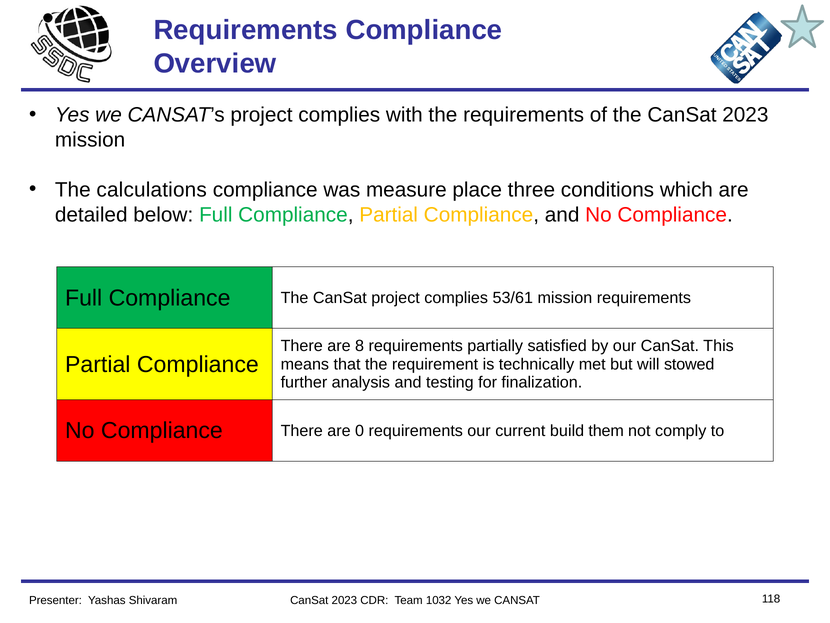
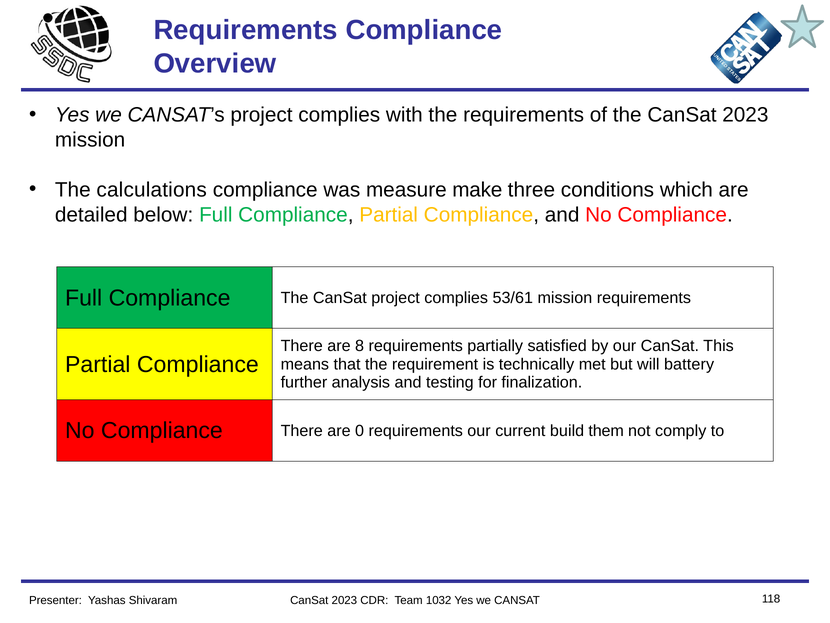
place: place -> make
stowed: stowed -> battery
